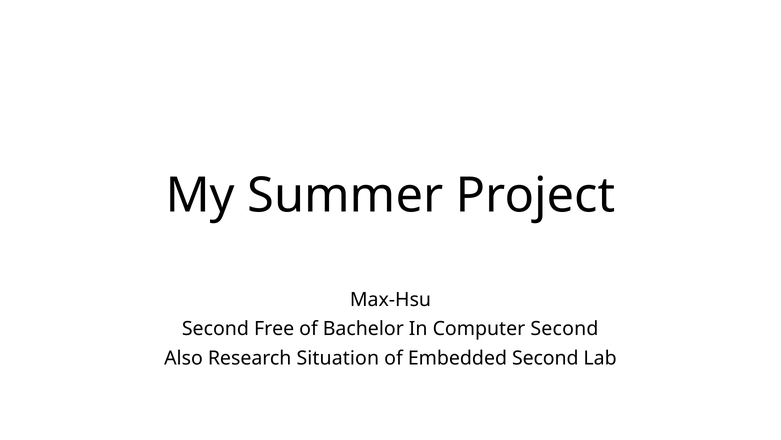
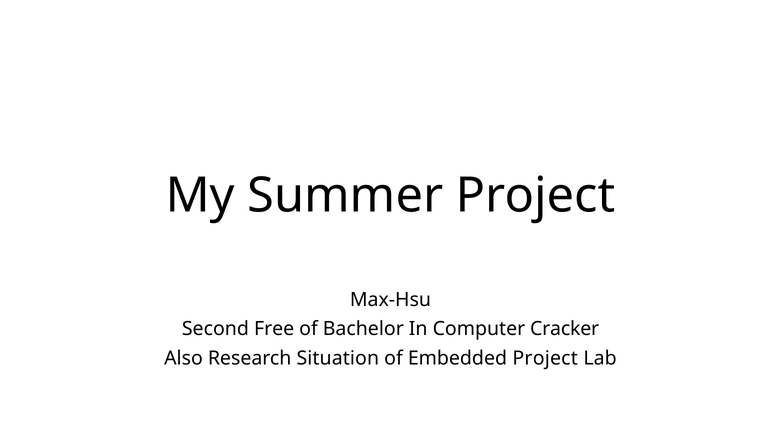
Computer Second: Second -> Cracker
Embedded Second: Second -> Project
